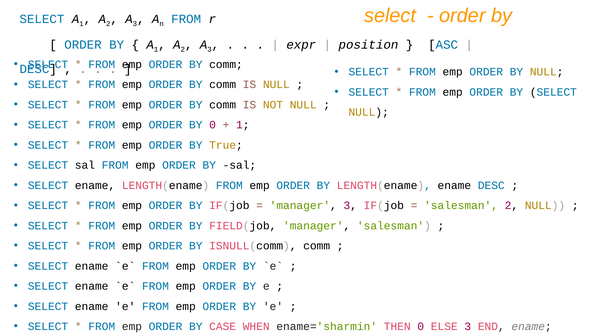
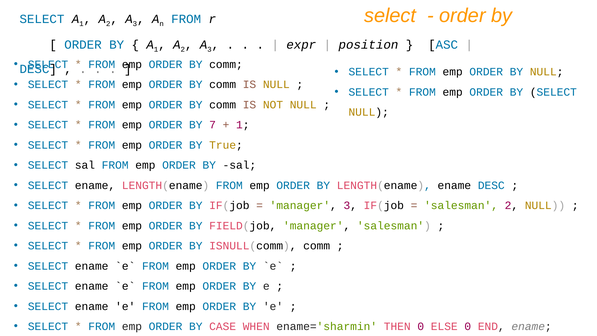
BY 0: 0 -> 7
ELSE 3: 3 -> 0
